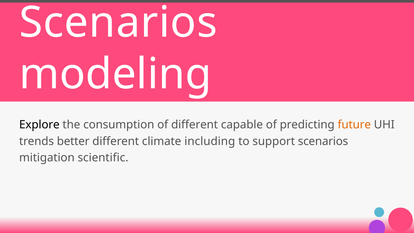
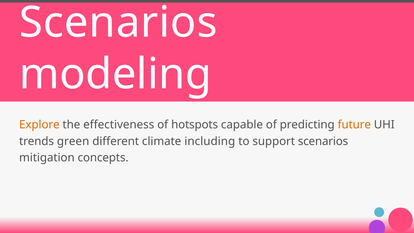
Explore colour: black -> orange
consumption: consumption -> effectiveness
of different: different -> hotspots
better: better -> green
scientific: scientific -> concepts
